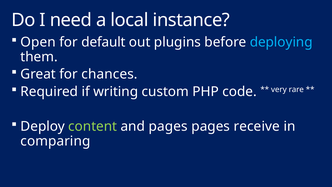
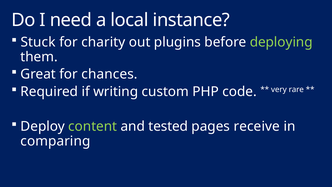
Open: Open -> Stuck
default: default -> charity
deploying colour: light blue -> light green
and pages: pages -> tested
